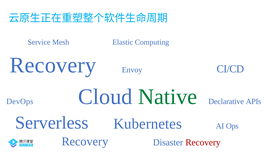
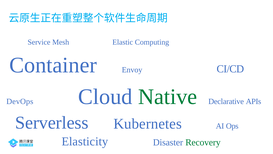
Recovery at (53, 65): Recovery -> Container
Recovery at (85, 141): Recovery -> Elasticity
Recovery at (203, 142) colour: red -> green
